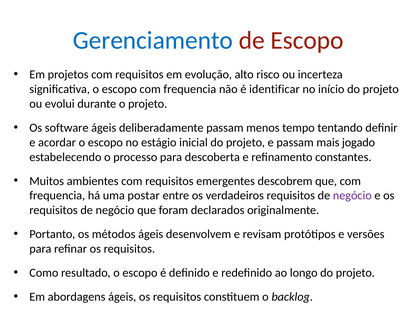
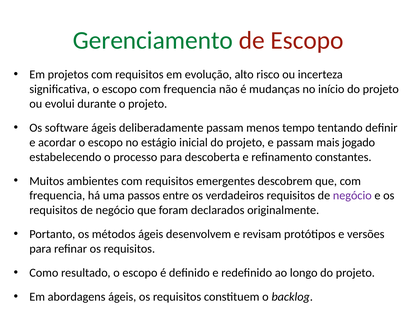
Gerenciamento colour: blue -> green
identificar: identificar -> mudanças
postar: postar -> passos
